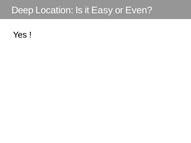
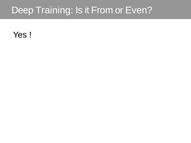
Location: Location -> Training
Easy: Easy -> From
